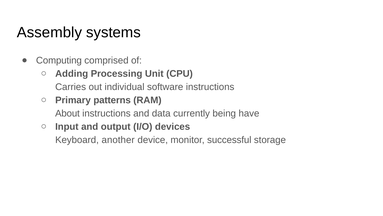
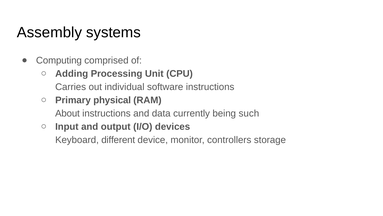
patterns: patterns -> physical
have: have -> such
another: another -> different
successful: successful -> controllers
